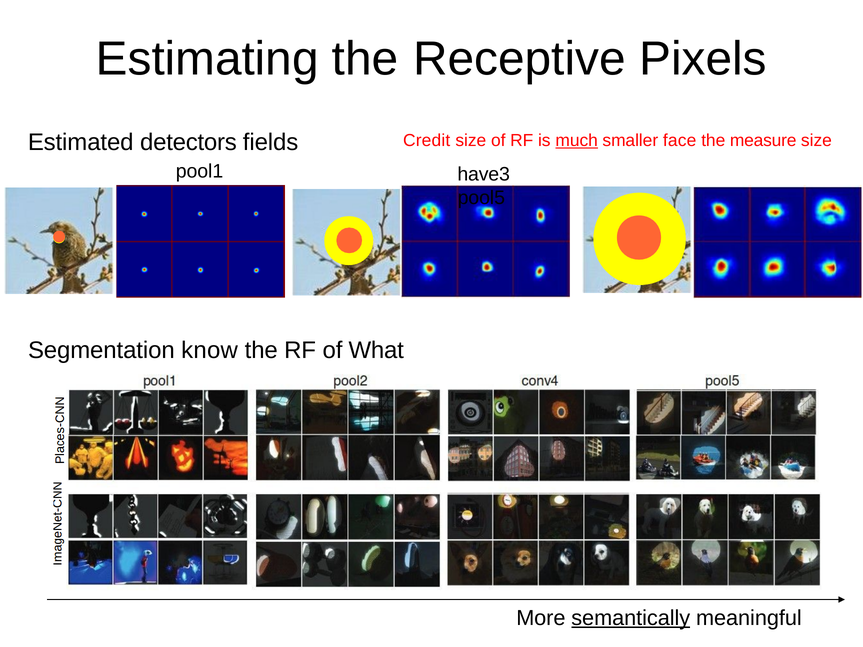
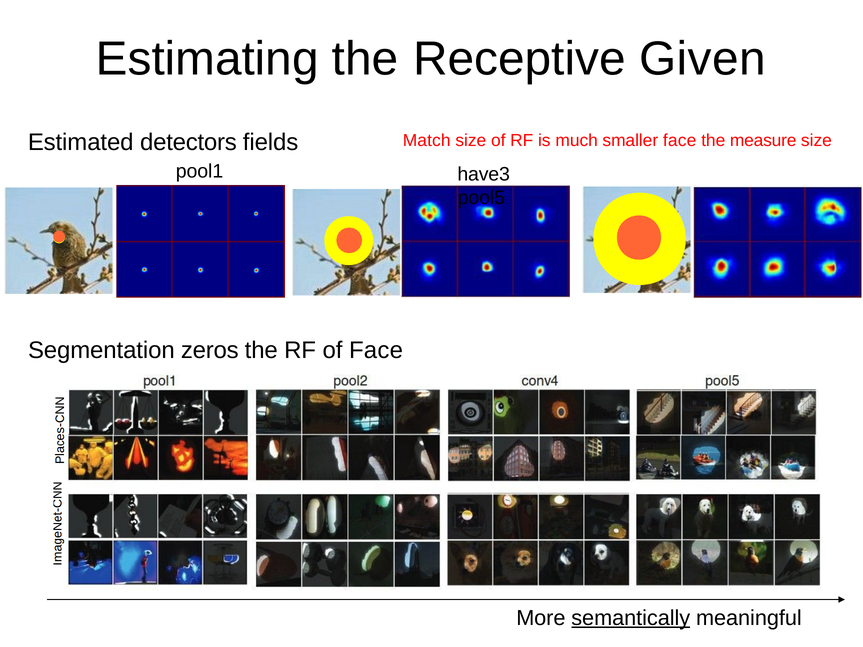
Pixels: Pixels -> Given
Credit: Credit -> Match
much underline: present -> none
know: know -> zeros
of What: What -> Face
